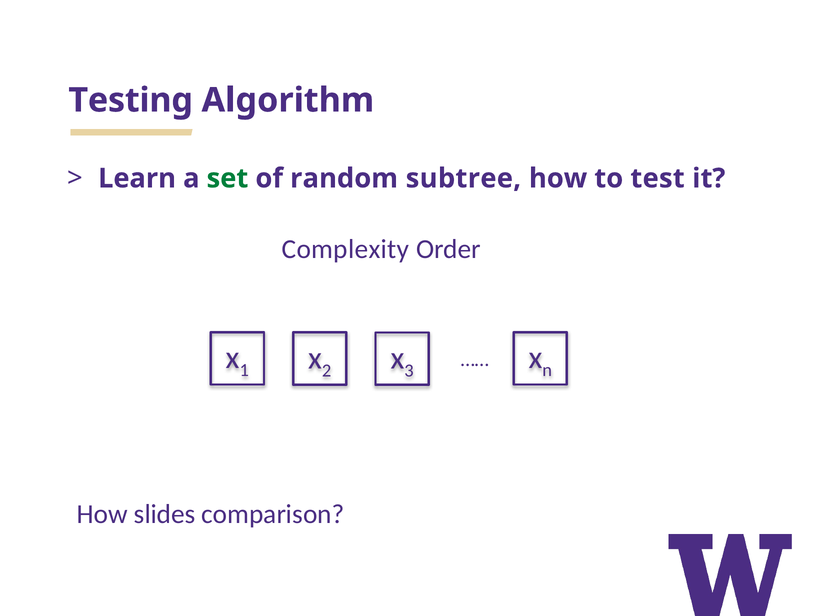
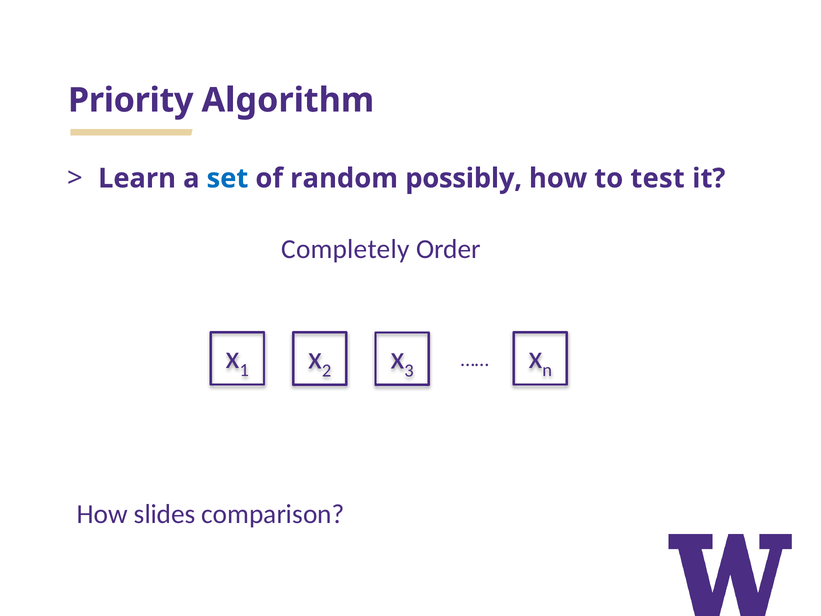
Testing: Testing -> Priority
set colour: green -> blue
subtree: subtree -> possibly
Complexity: Complexity -> Completely
